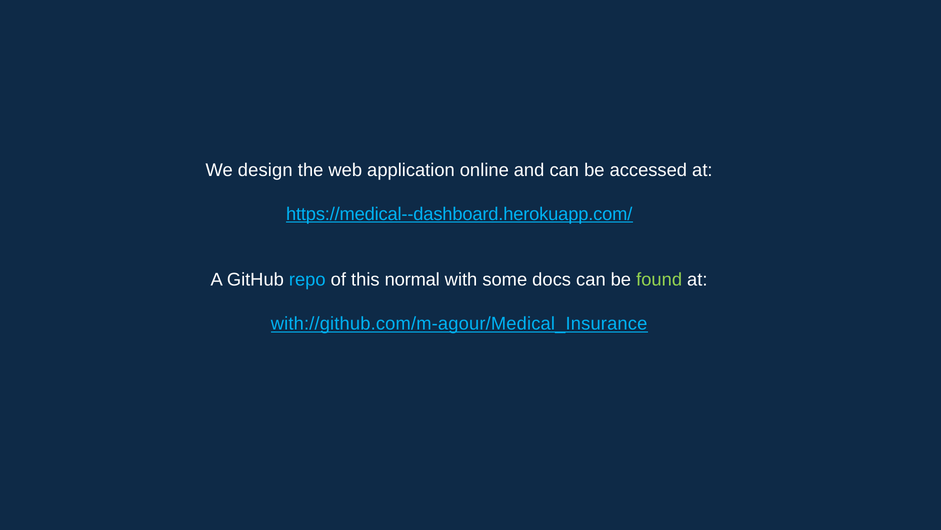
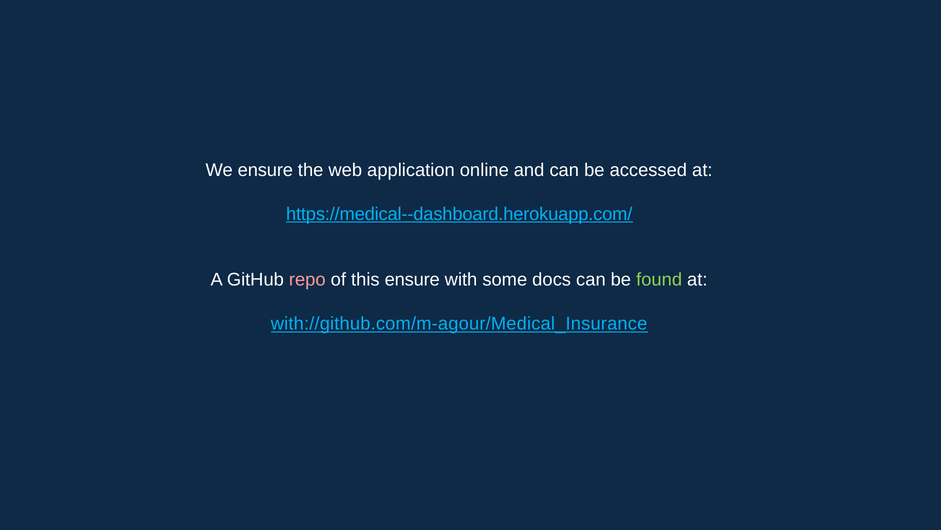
We design: design -> ensure
repo colour: light blue -> pink
this normal: normal -> ensure
